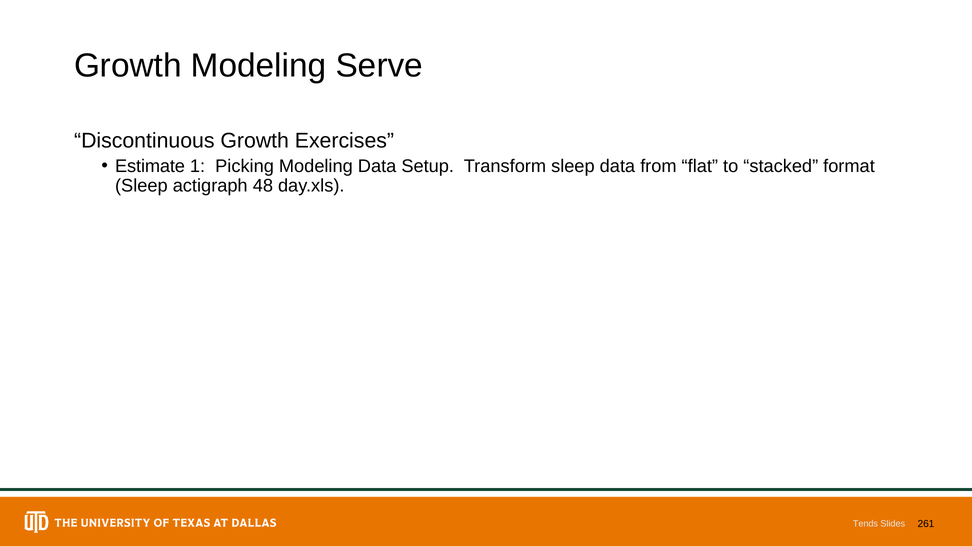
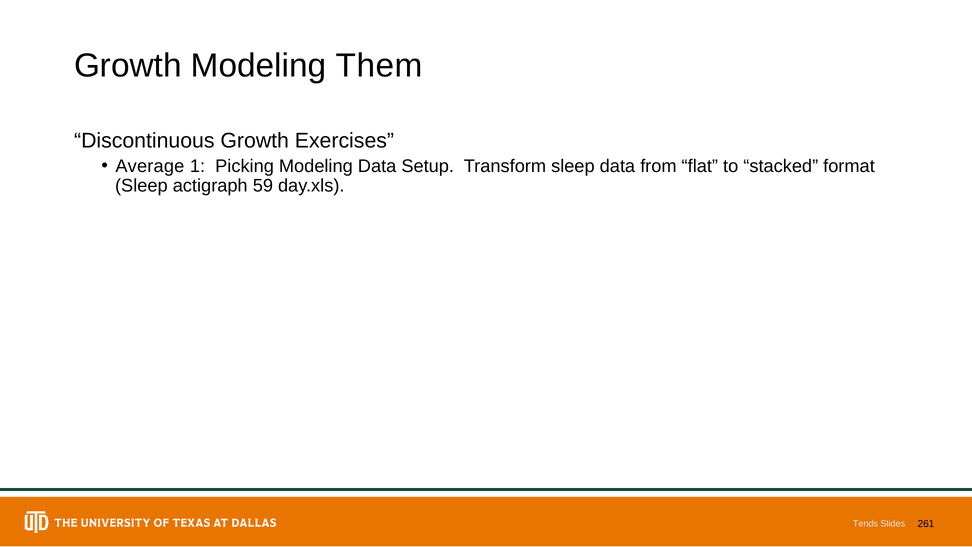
Serve: Serve -> Them
Estimate: Estimate -> Average
48: 48 -> 59
